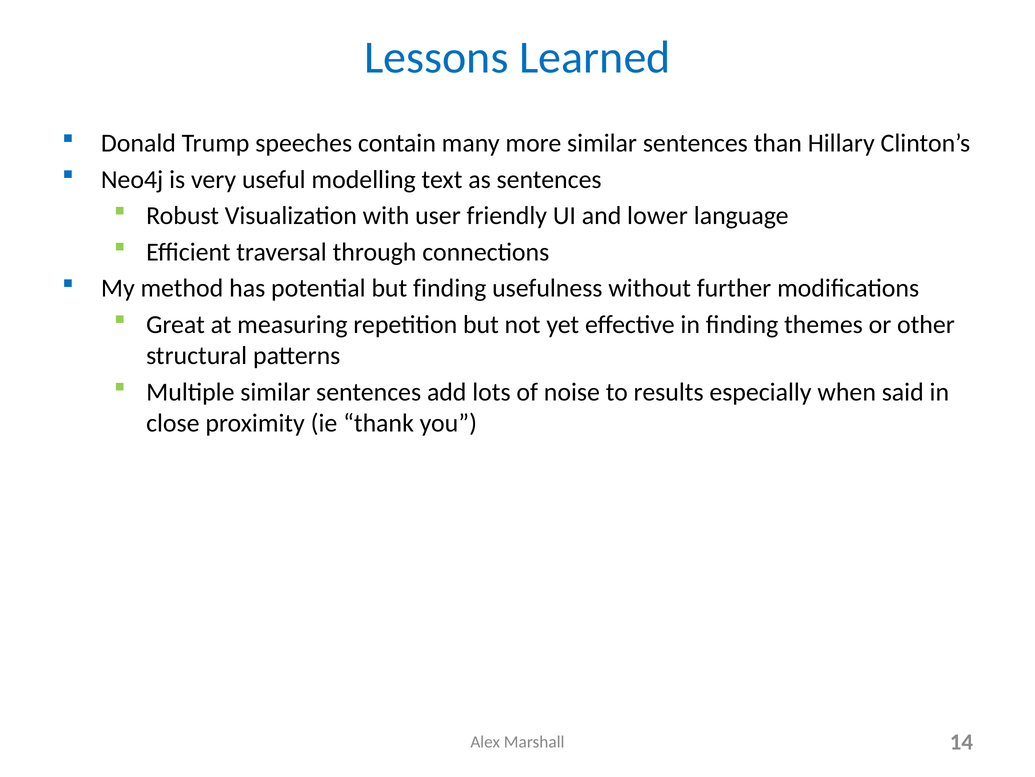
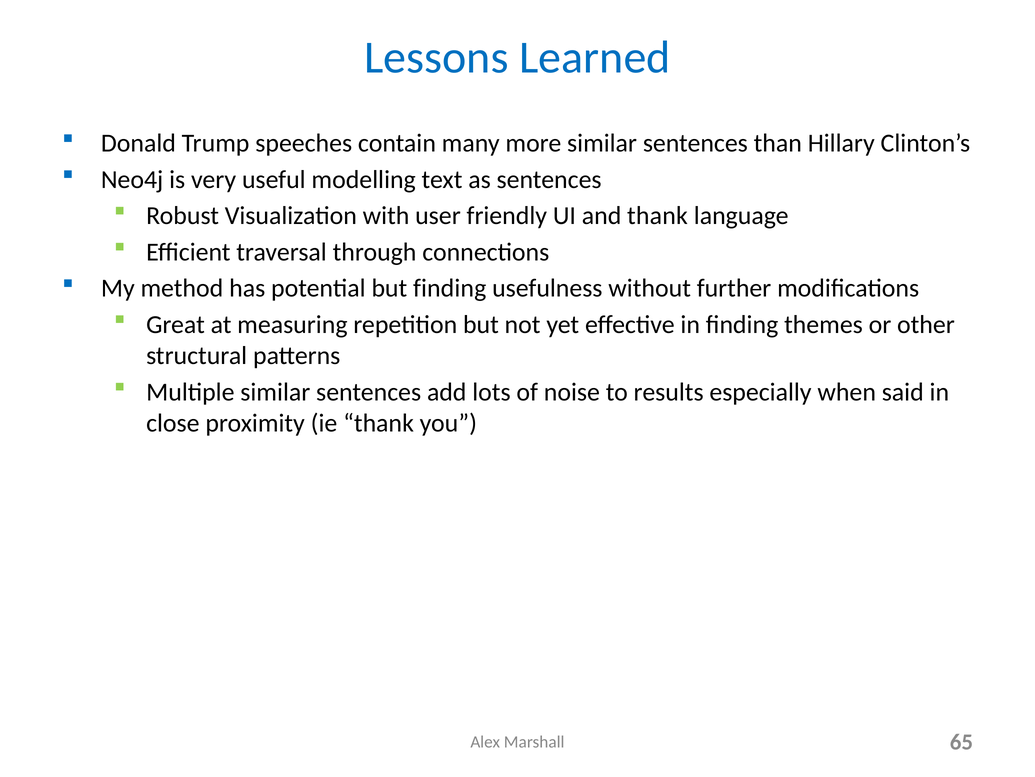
and lower: lower -> thank
14: 14 -> 65
